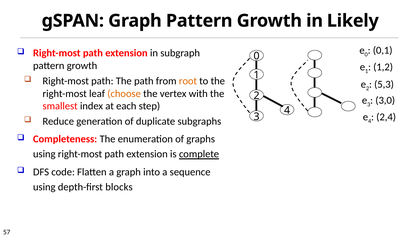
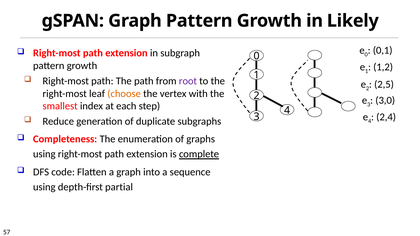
root colour: orange -> purple
5,3: 5,3 -> 2,5
blocks: blocks -> partial
